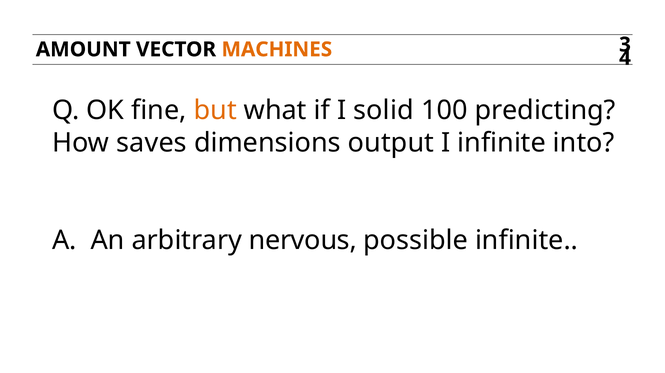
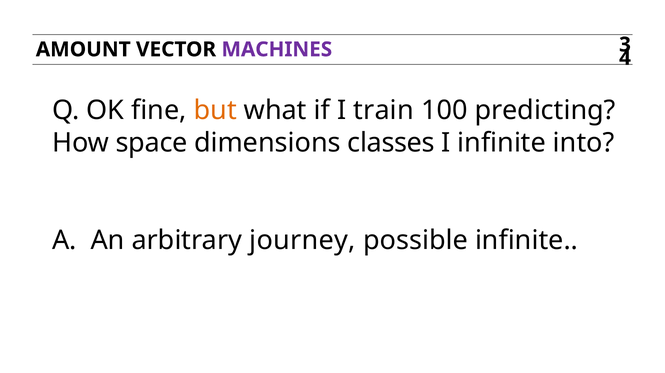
MACHINES colour: orange -> purple
solid: solid -> train
saves: saves -> space
output: output -> classes
nervous: nervous -> journey
